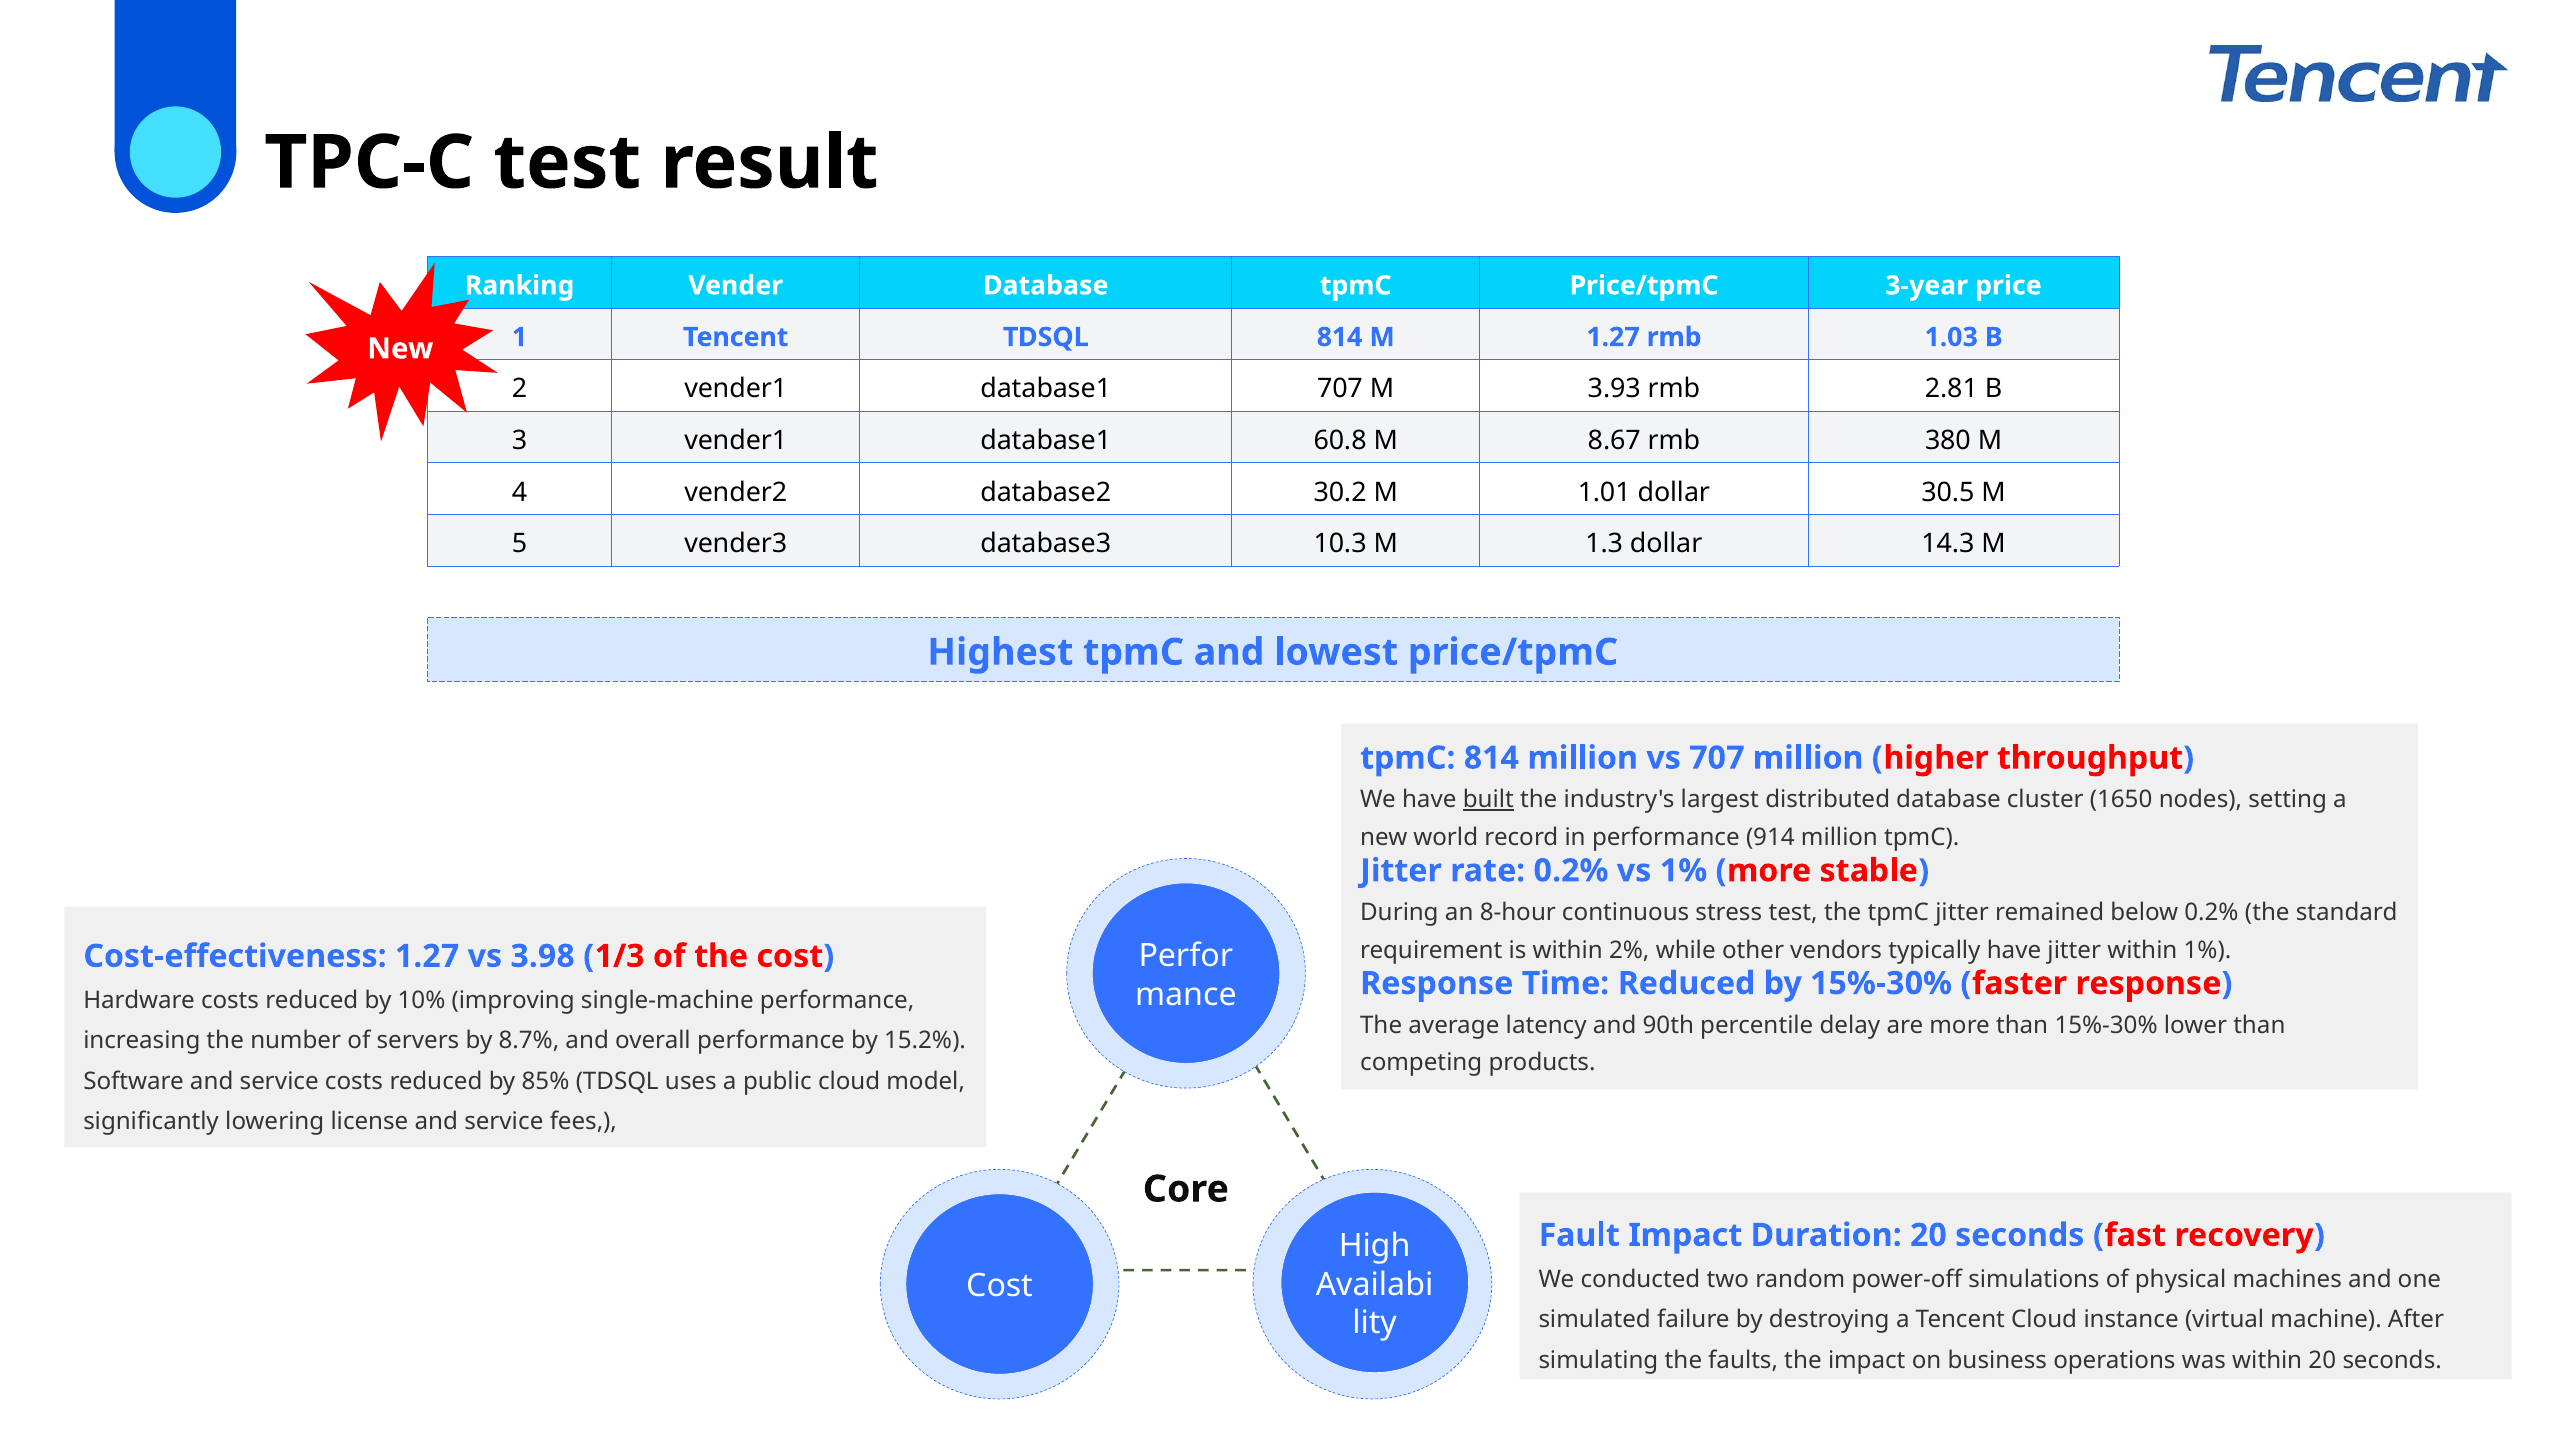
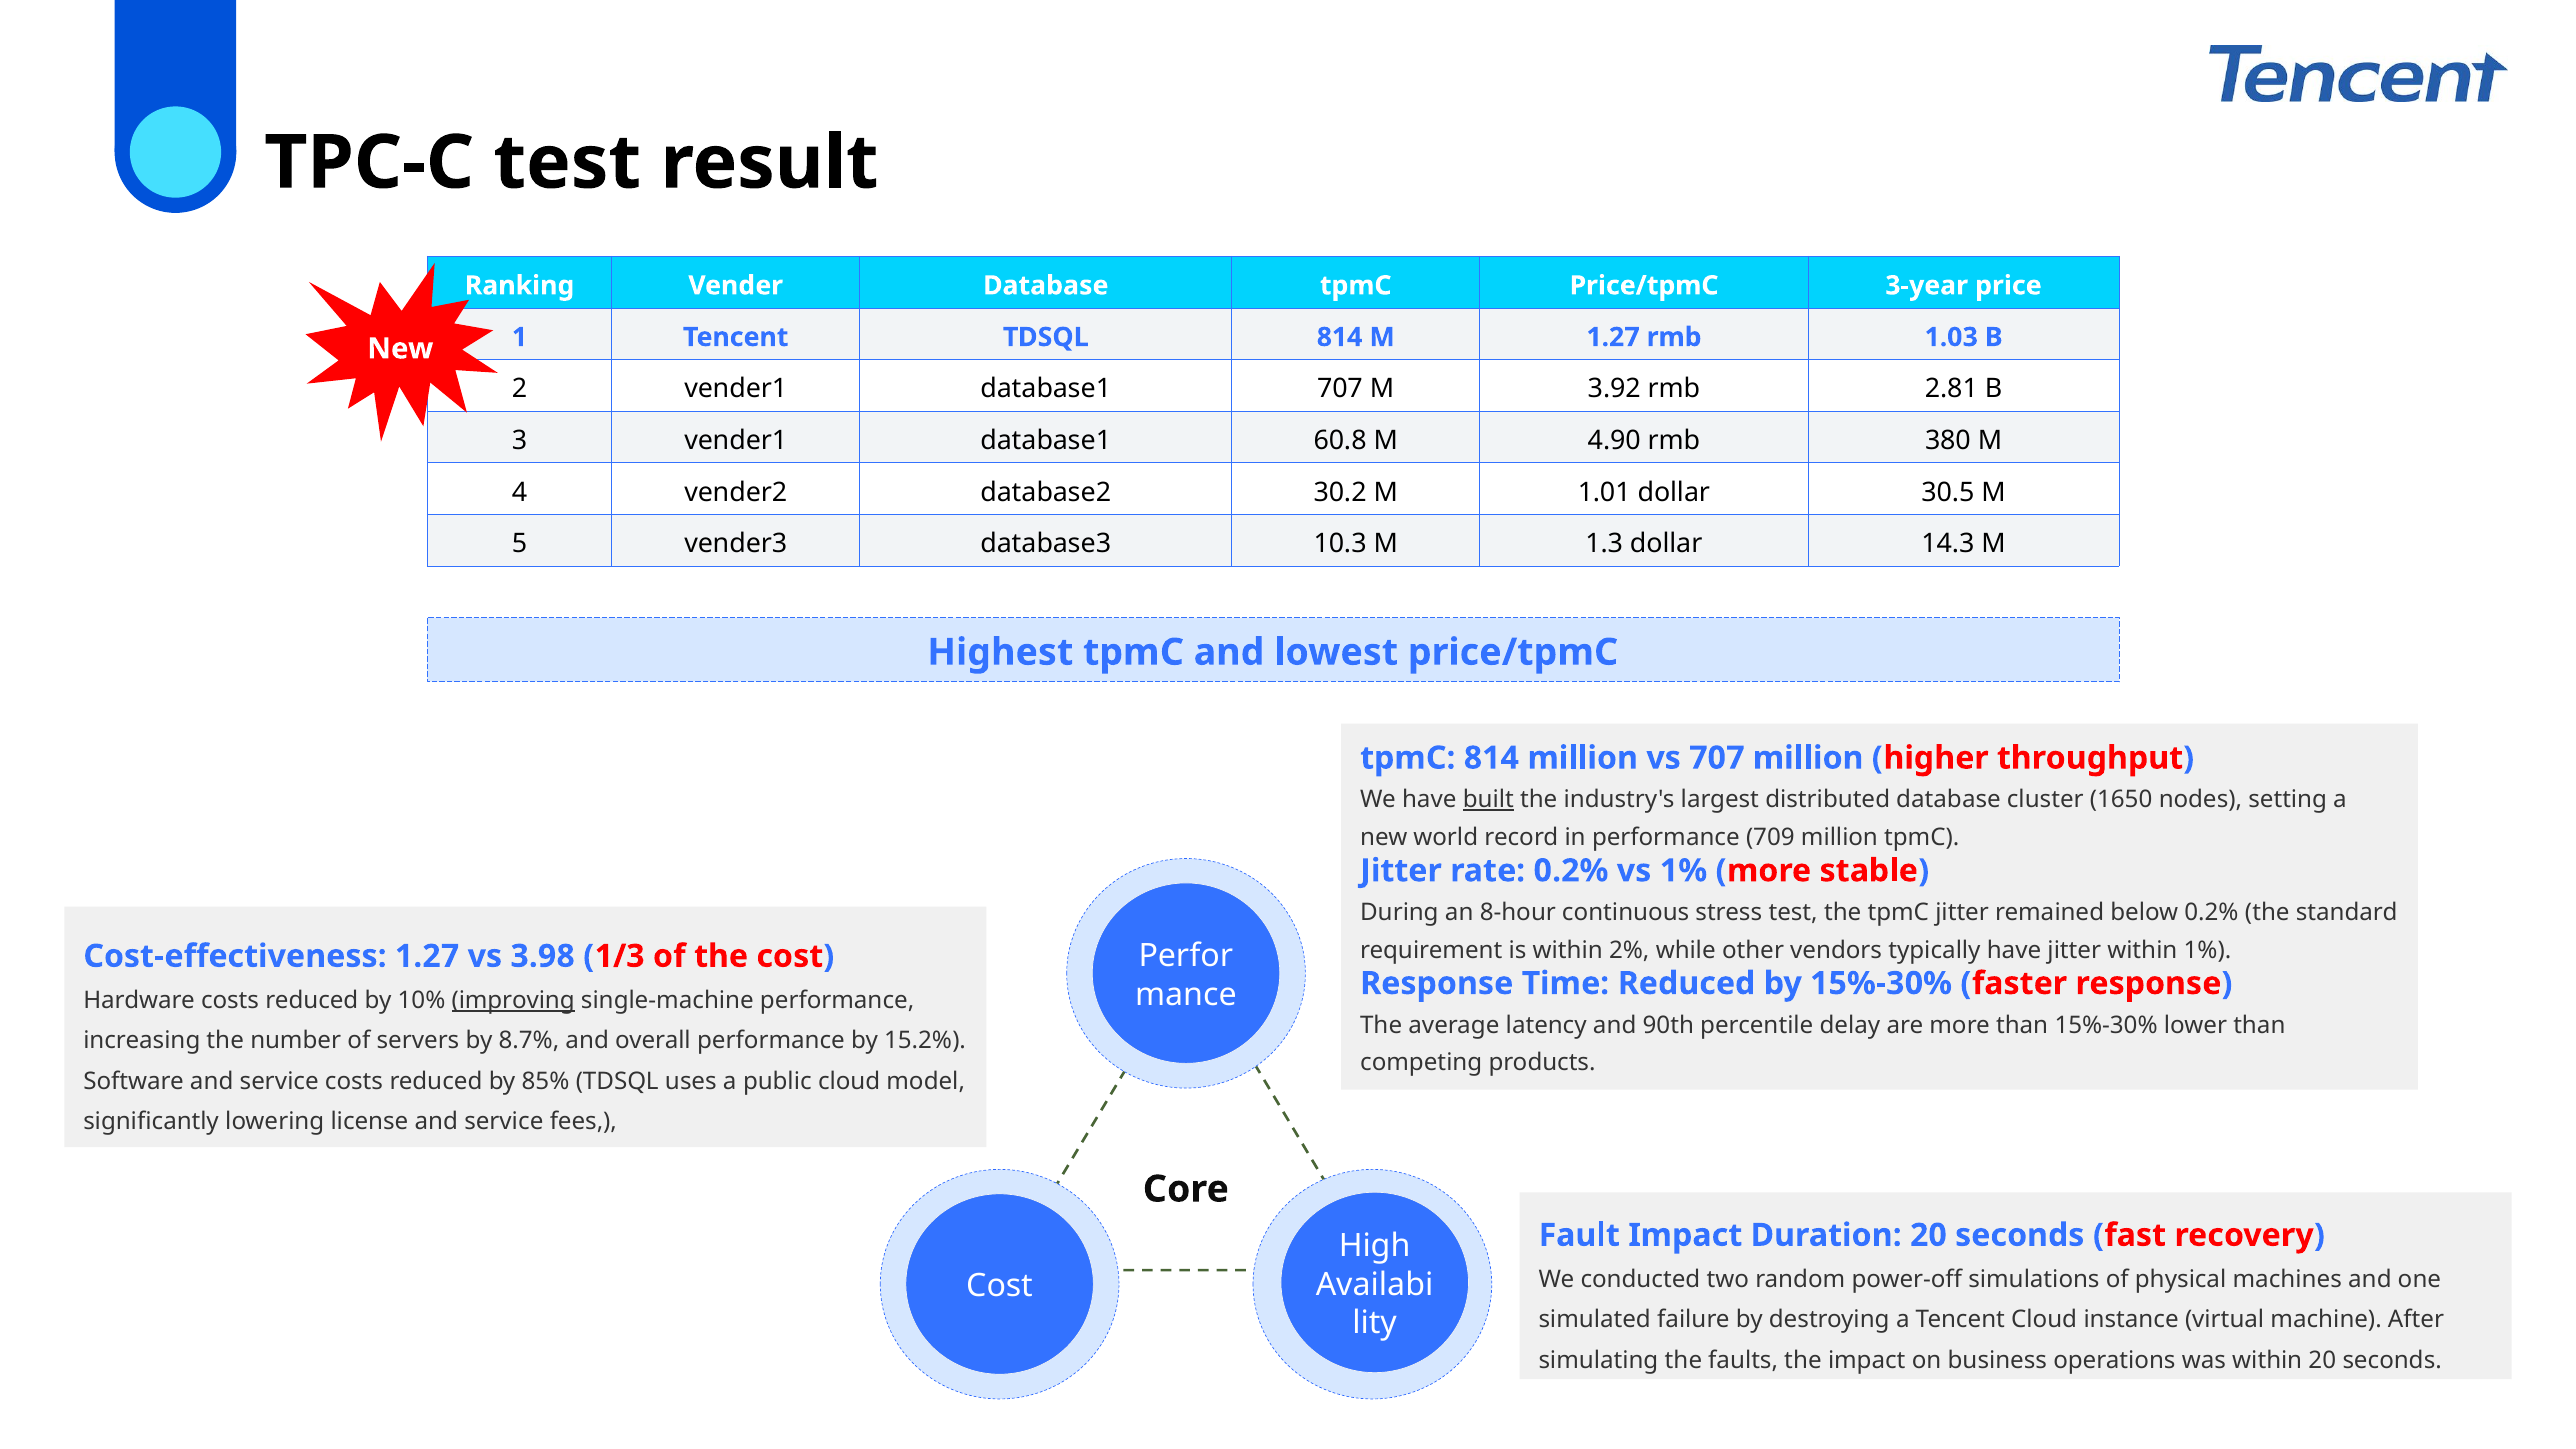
3.93: 3.93 -> 3.92
8.67: 8.67 -> 4.90
914: 914 -> 709
improving underline: none -> present
